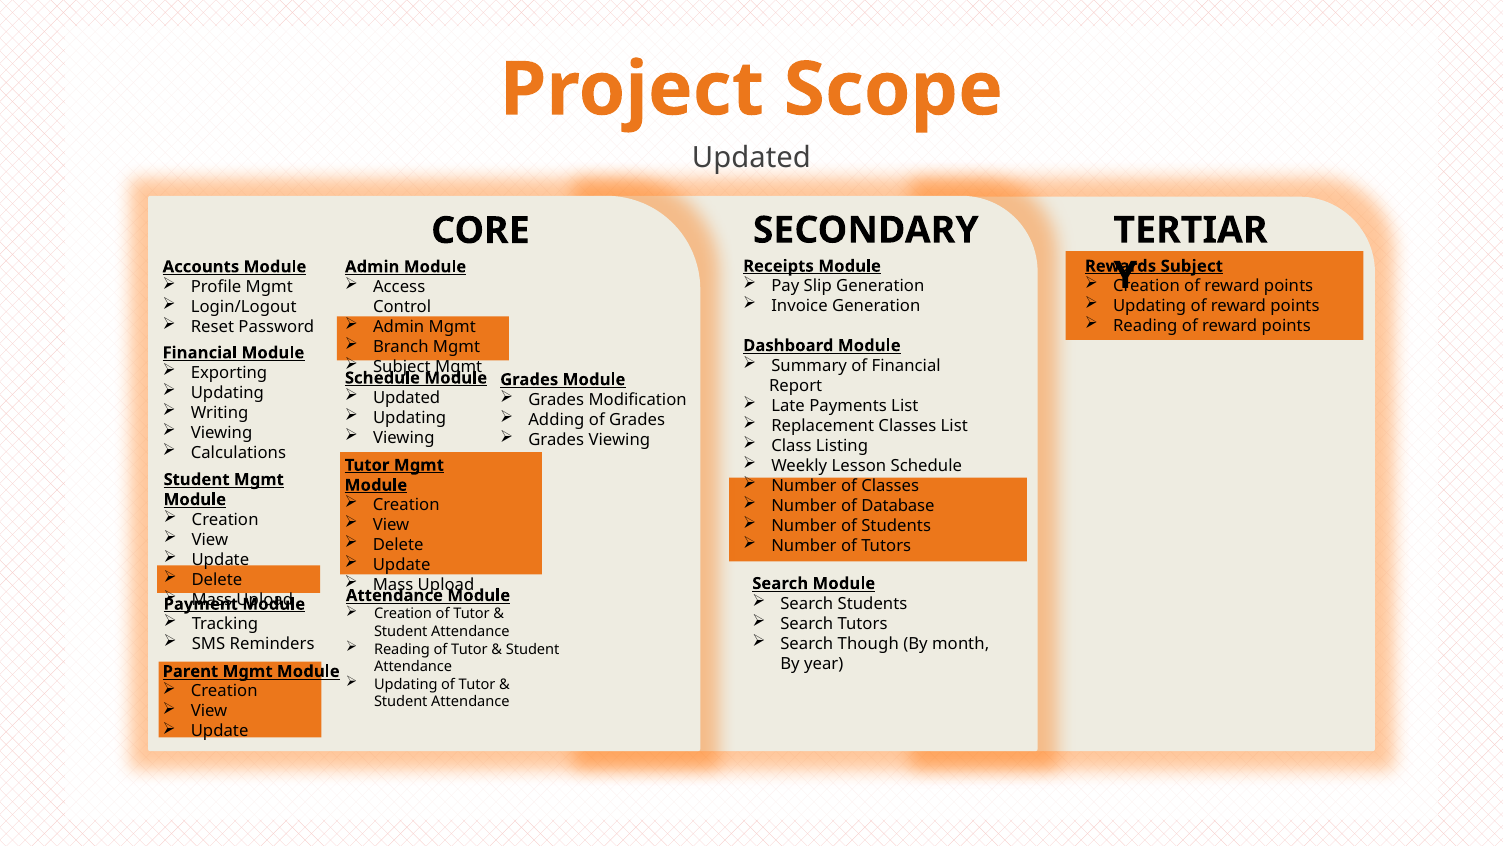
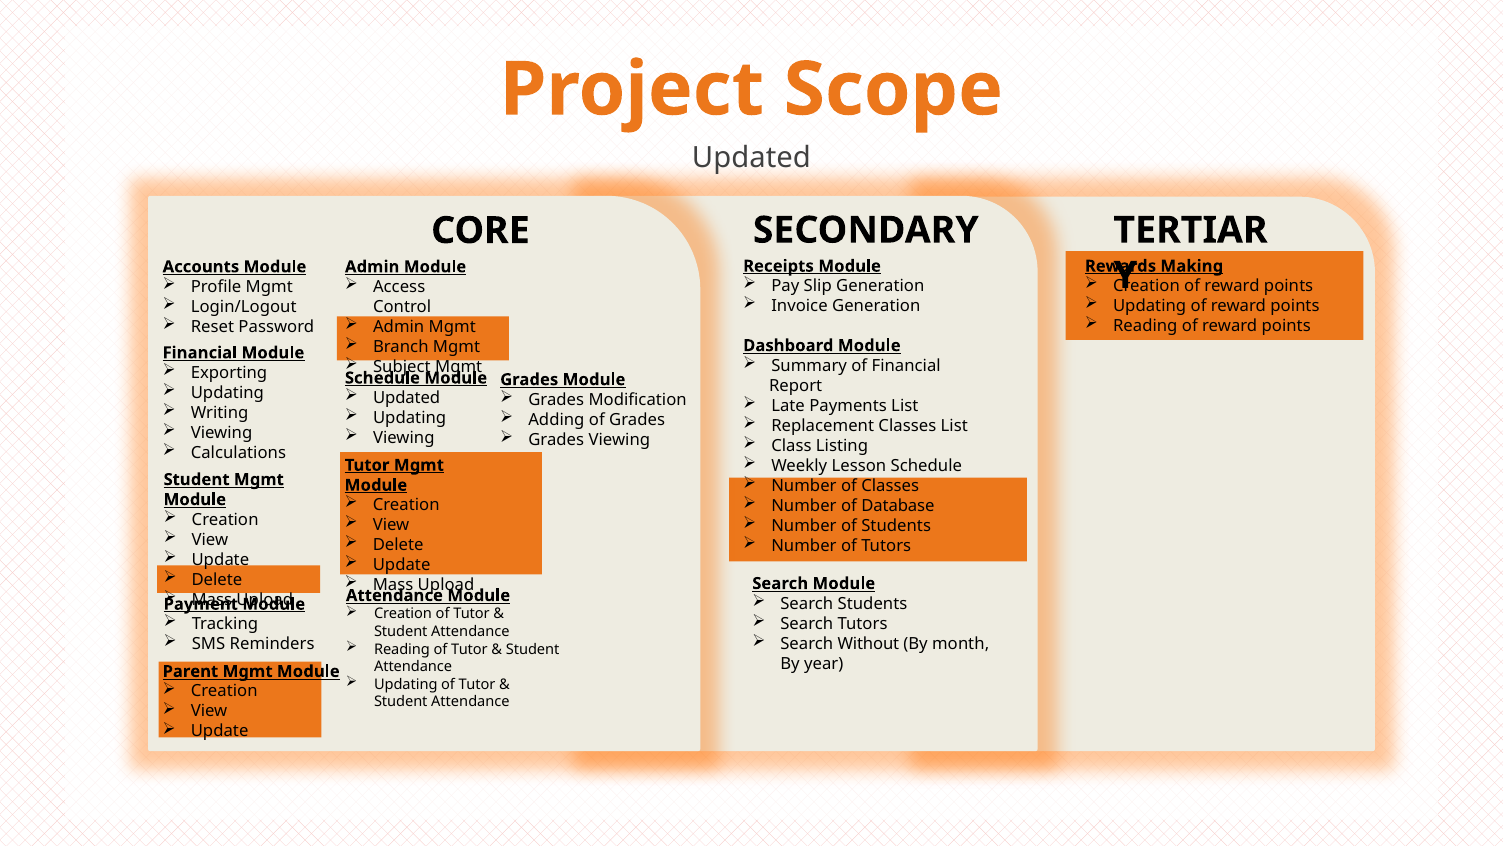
Rewards Subject: Subject -> Making
Though: Though -> Without
